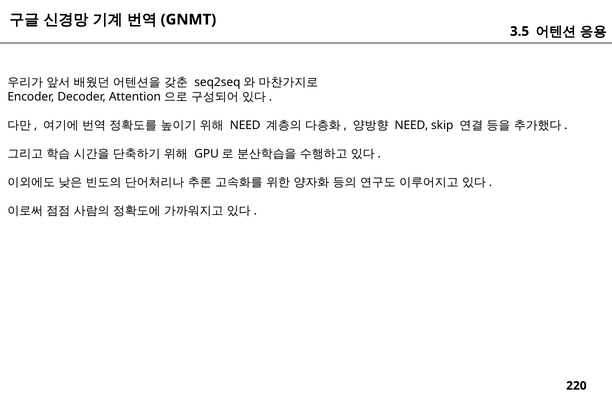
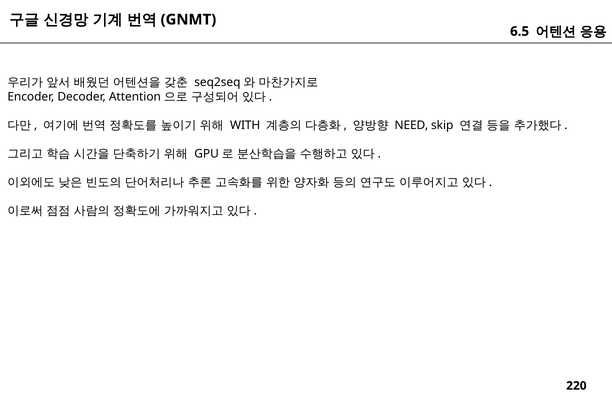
3.5: 3.5 -> 6.5
NEED at (245, 125): NEED -> WITH
